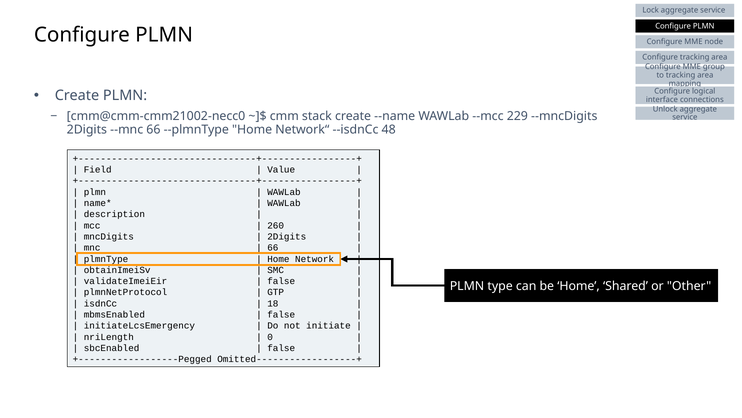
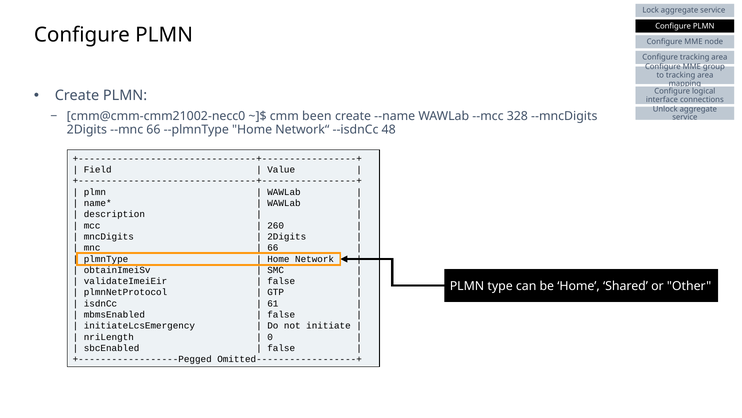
stack: stack -> been
229: 229 -> 328
18: 18 -> 61
